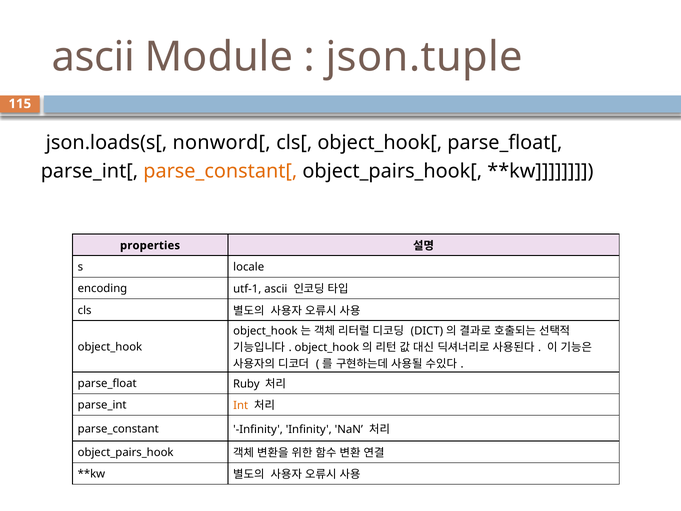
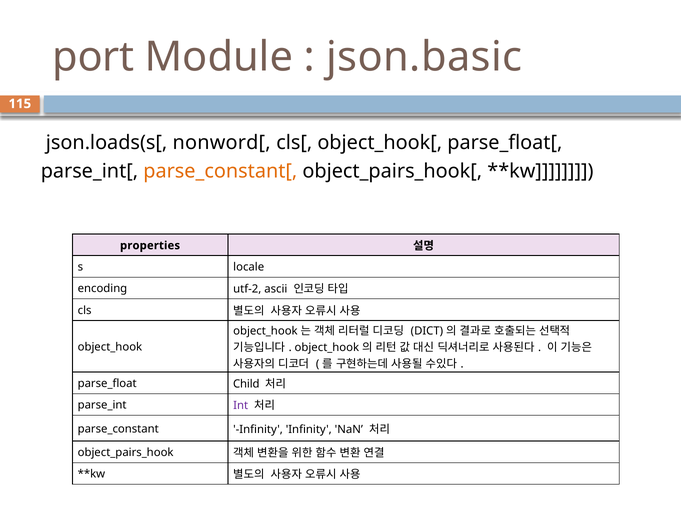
ascii at (93, 57): ascii -> port
json.tuple: json.tuple -> json.basic
utf-1: utf-1 -> utf-2
Ruby: Ruby -> Child
Int colour: orange -> purple
